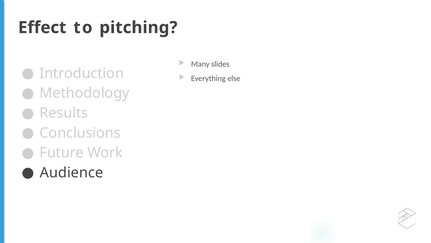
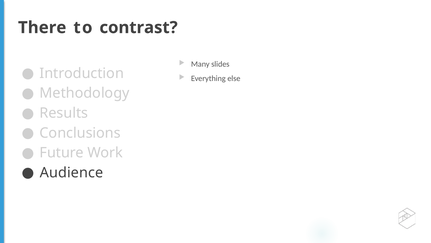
Effect: Effect -> There
pitching: pitching -> contrast
